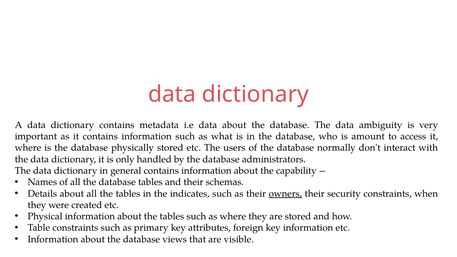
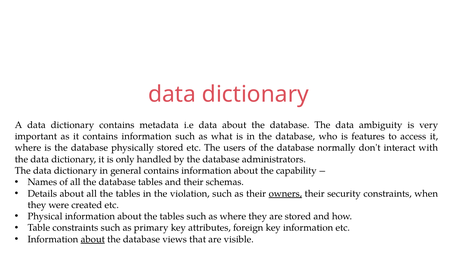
amount: amount -> features
indicates: indicates -> violation
about at (93, 239) underline: none -> present
